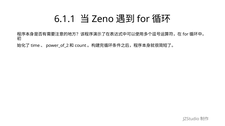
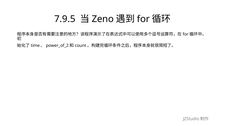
6.1.1: 6.1.1 -> 7.9.5
